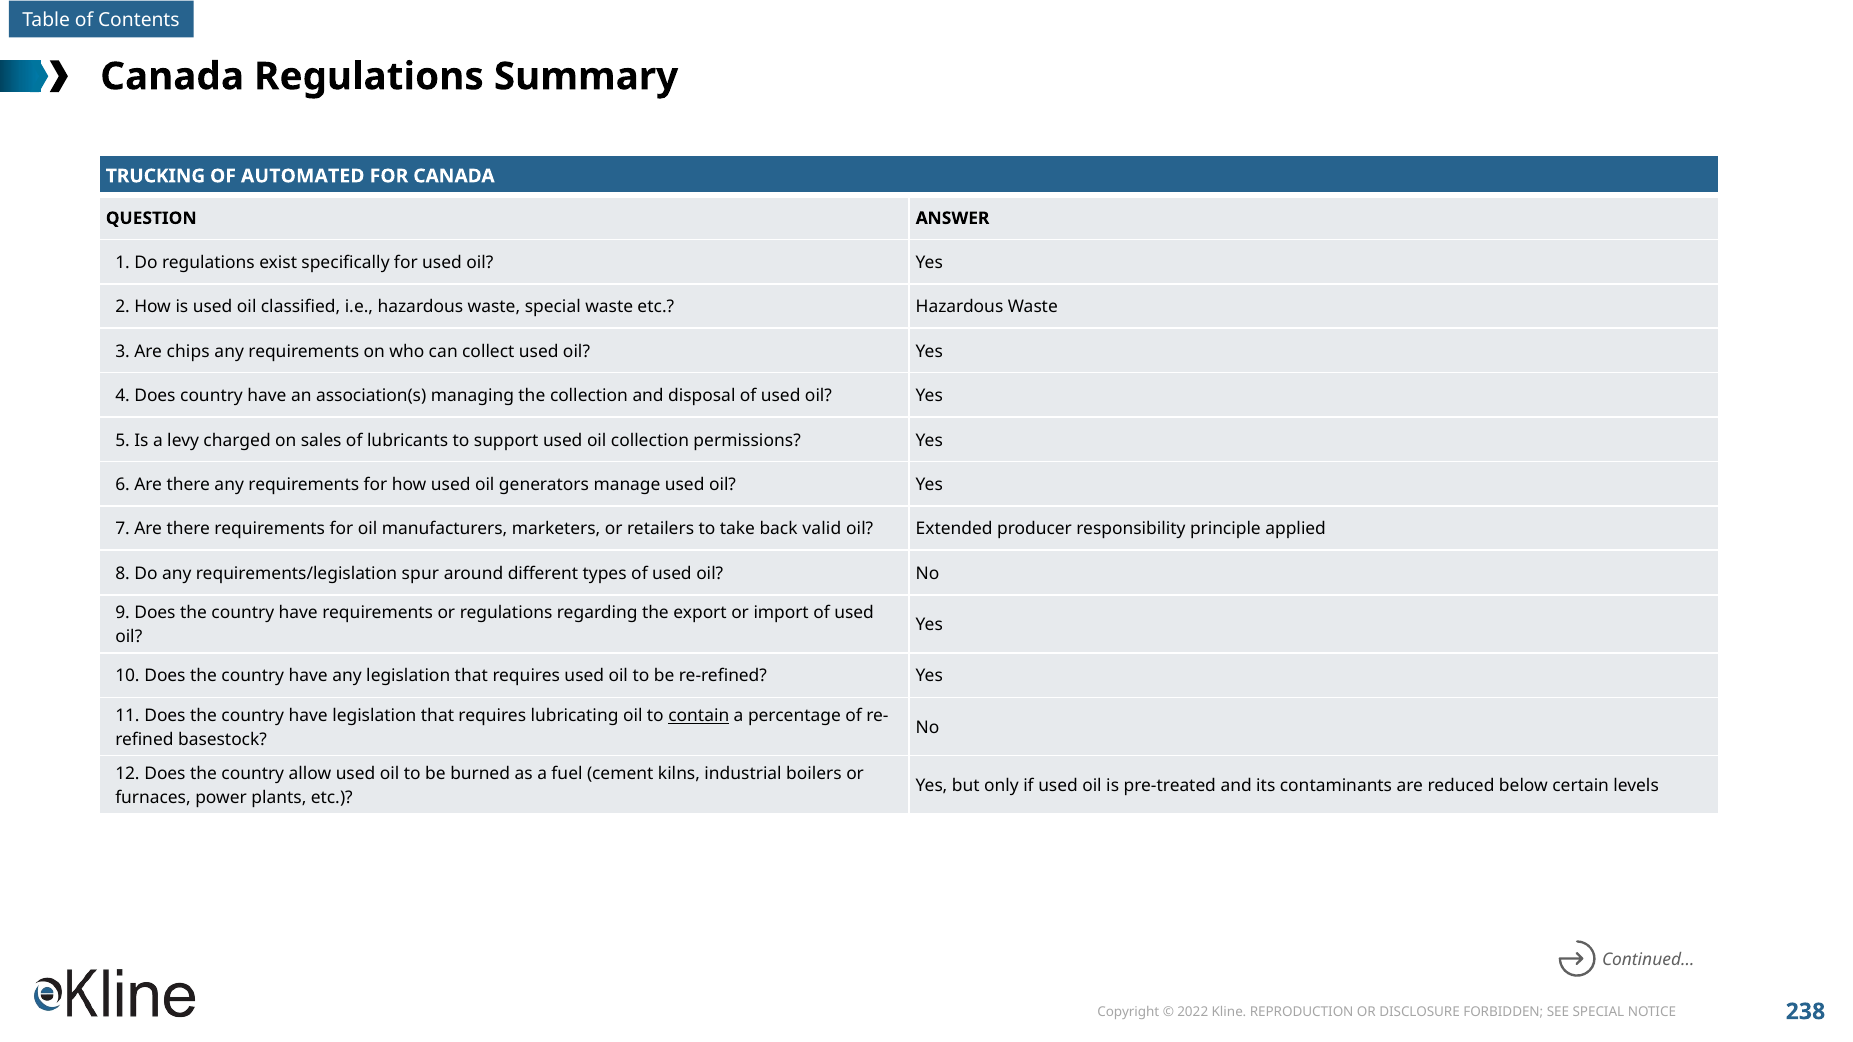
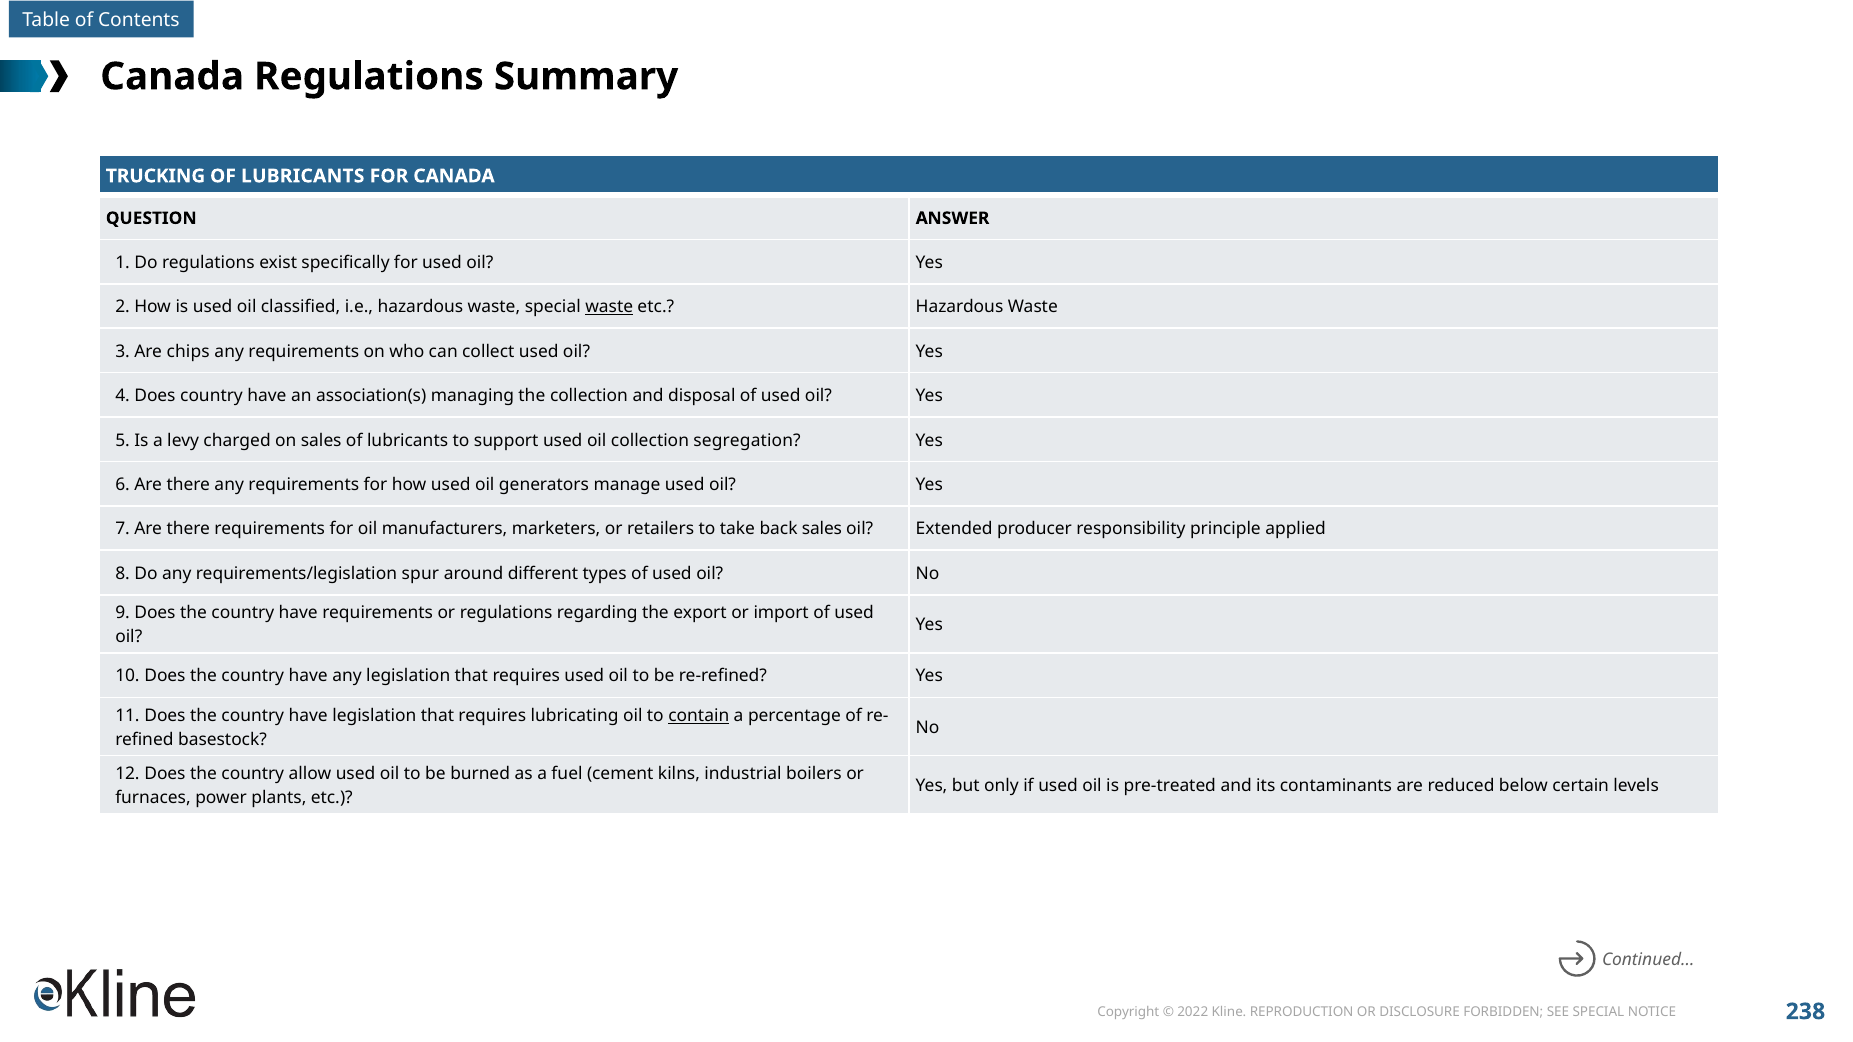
AUTOMATED at (303, 176): AUTOMATED -> LUBRICANTS
waste at (609, 307) underline: none -> present
permissions: permissions -> segregation
back valid: valid -> sales
